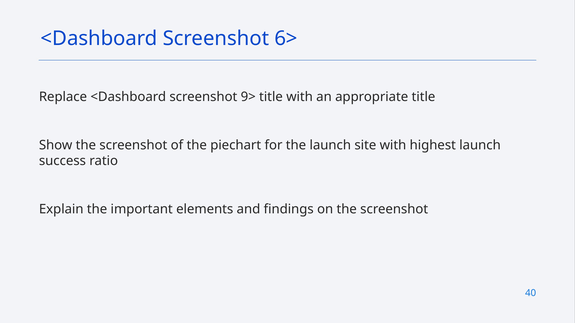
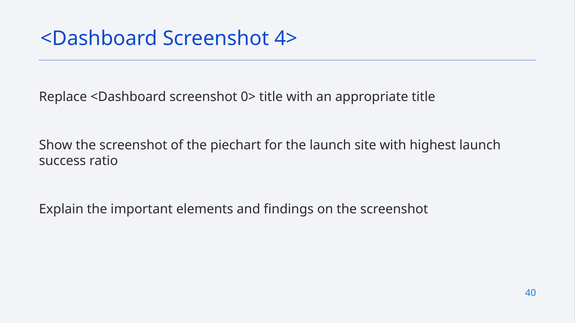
6>: 6> -> 4>
9>: 9> -> 0>
